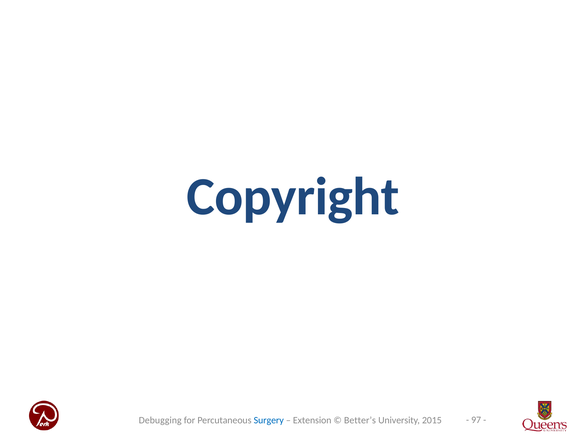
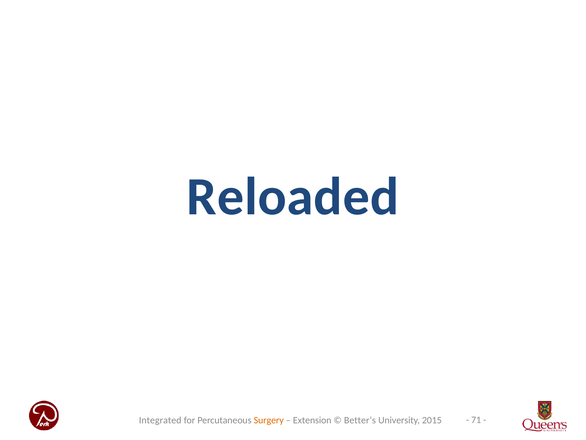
Copyright: Copyright -> Reloaded
97: 97 -> 71
Debugging: Debugging -> Integrated
Surgery colour: blue -> orange
